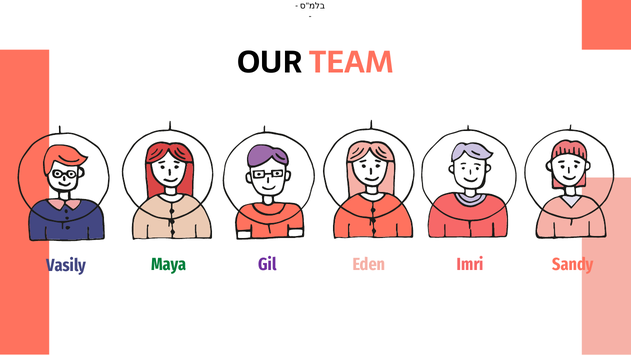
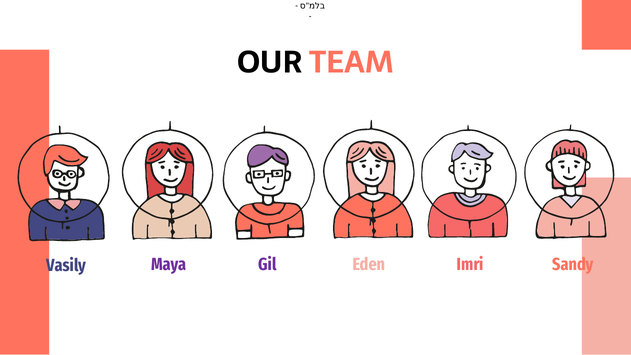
Maya colour: green -> purple
